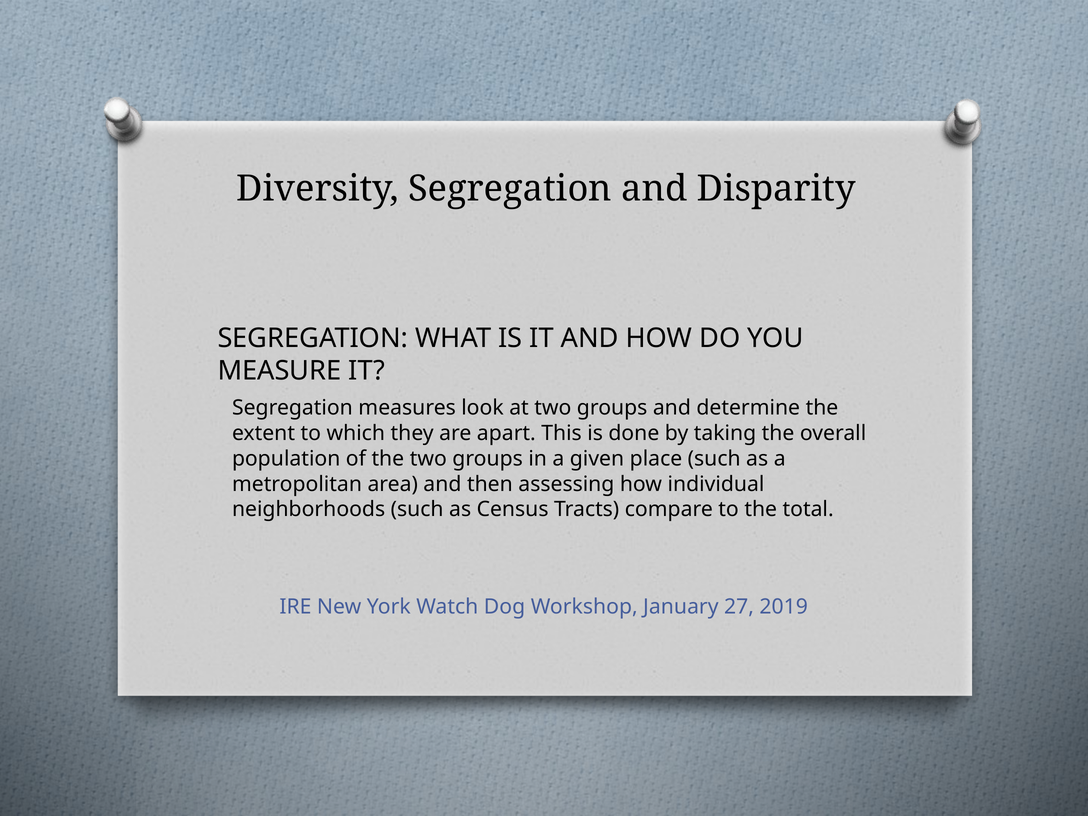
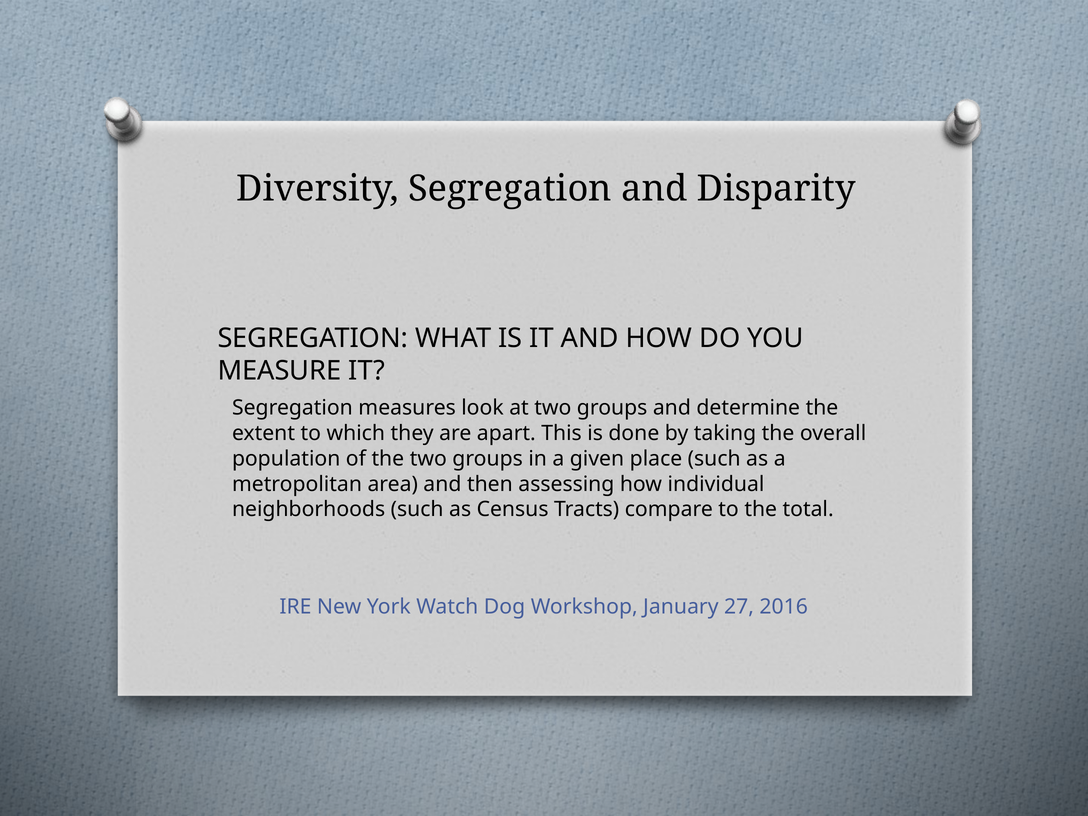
2019: 2019 -> 2016
